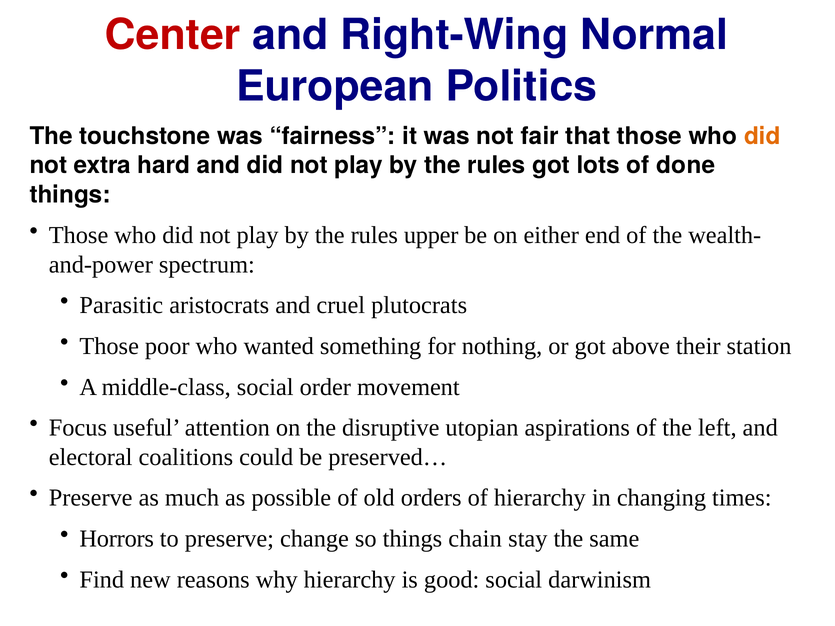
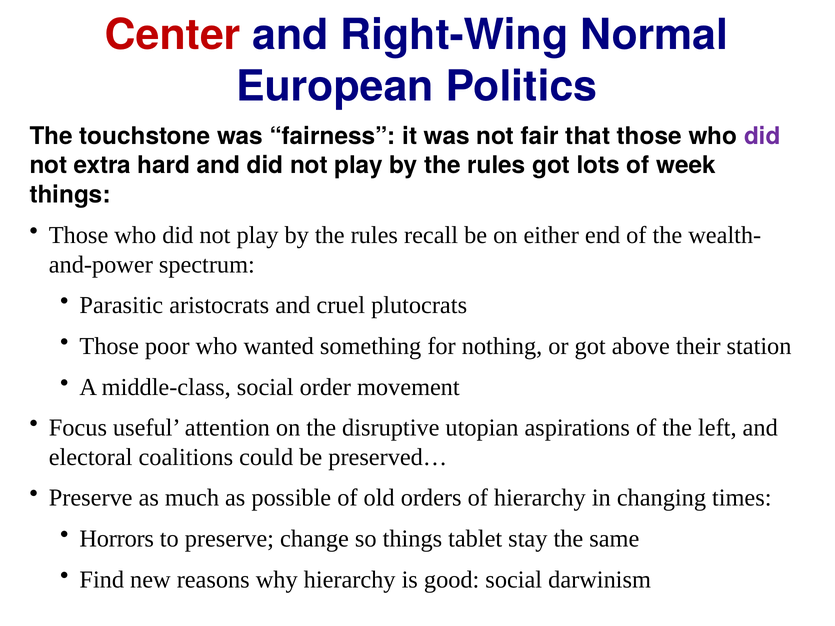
did at (762, 136) colour: orange -> purple
done: done -> week
upper: upper -> recall
chain: chain -> tablet
